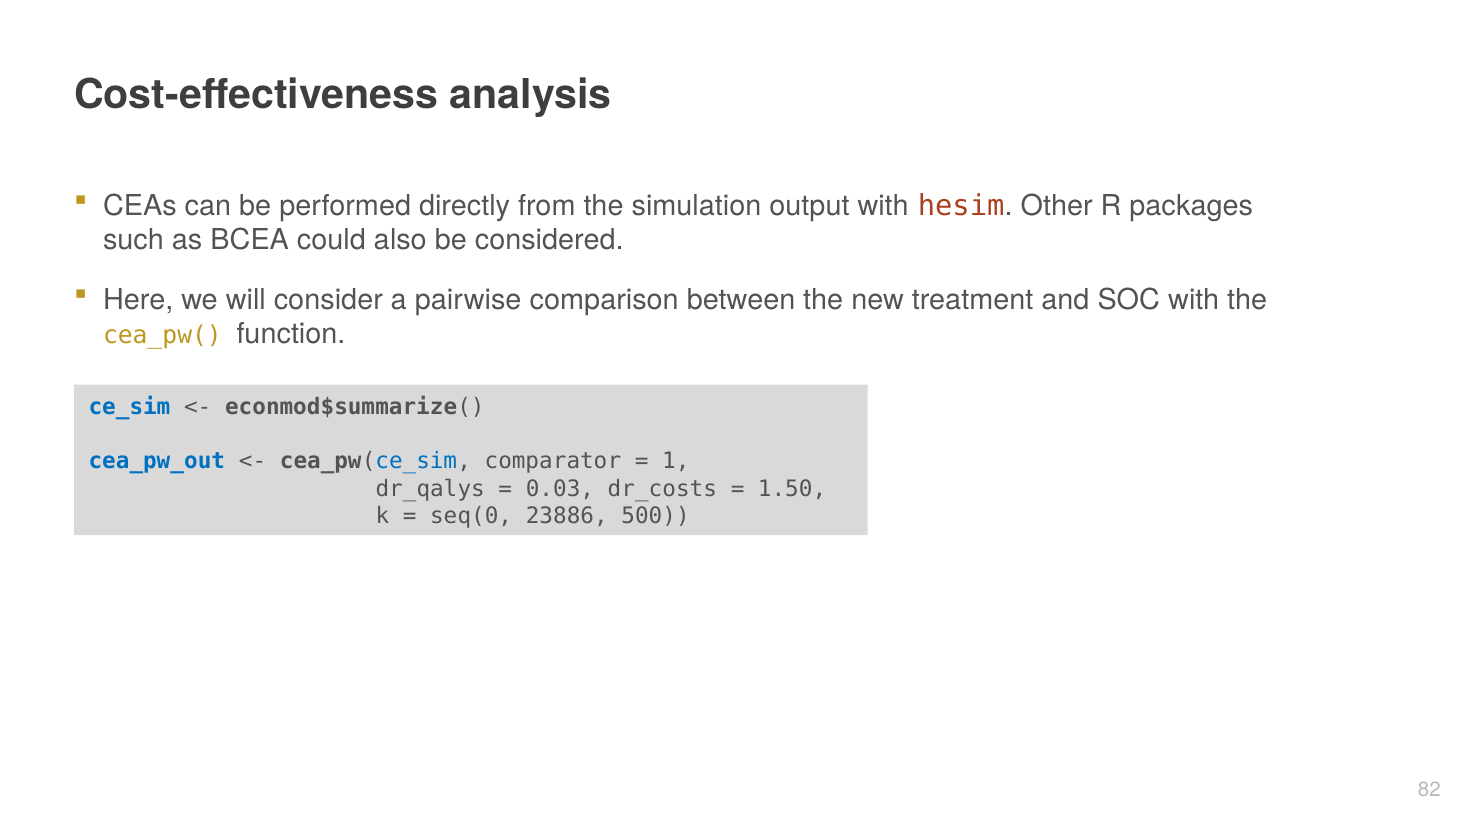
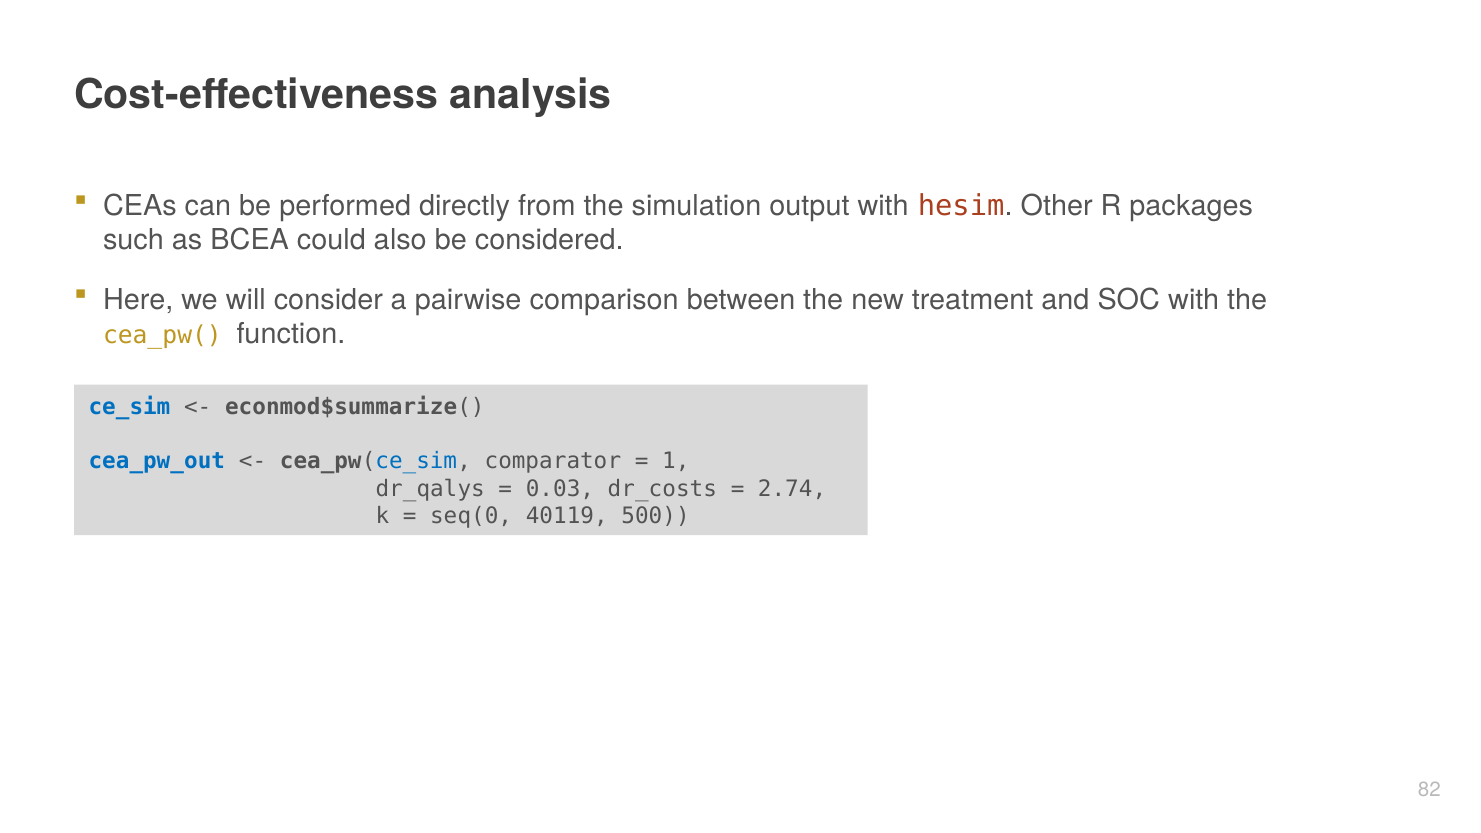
1.50: 1.50 -> 2.74
23886: 23886 -> 40119
